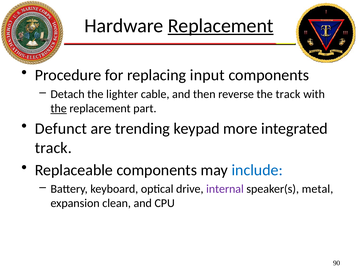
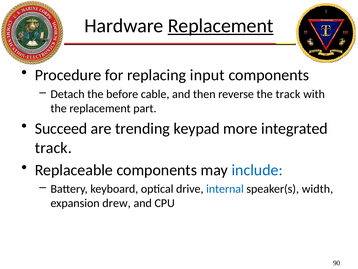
lighter: lighter -> before
the at (59, 108) underline: present -> none
Defunct: Defunct -> Succeed
internal colour: purple -> blue
metal: metal -> width
clean: clean -> drew
